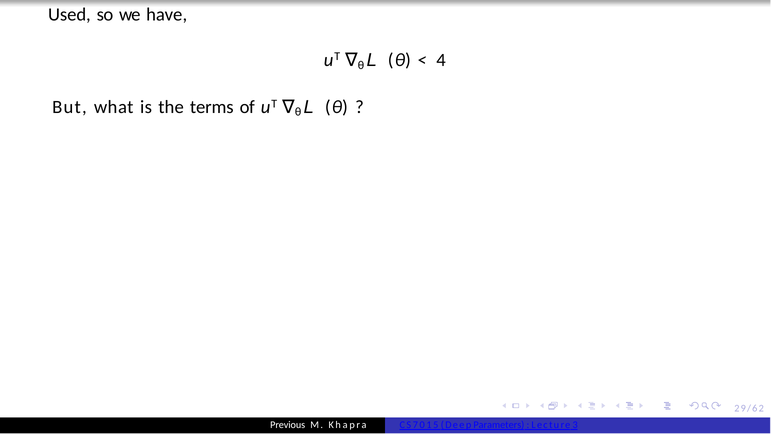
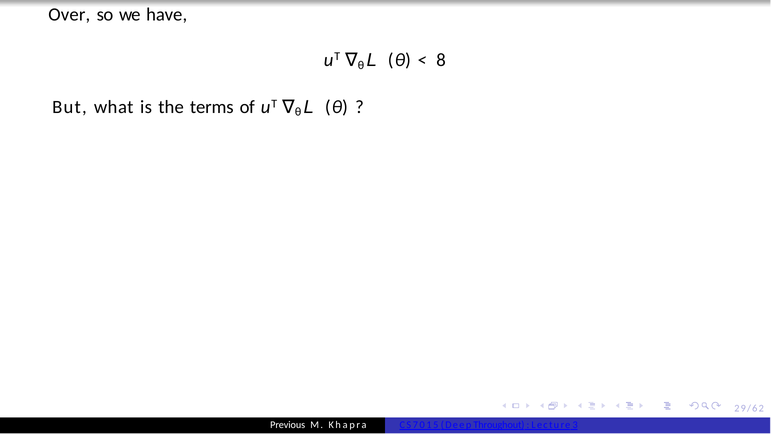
Used: Used -> Over
4: 4 -> 8
Parameters: Parameters -> Throughout
